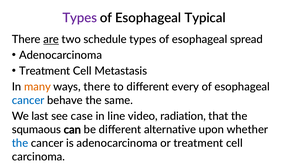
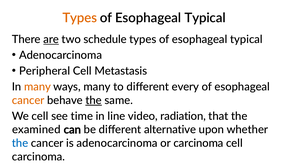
Types at (80, 18) colour: purple -> orange
spread at (246, 39): spread -> typical
Treatment at (45, 71): Treatment -> Peripheral
ways there: there -> many
cancer at (28, 100) colour: blue -> orange
the at (94, 100) underline: none -> present
We last: last -> cell
case: case -> time
squmaous: squmaous -> examined
or treatment: treatment -> carcinoma
